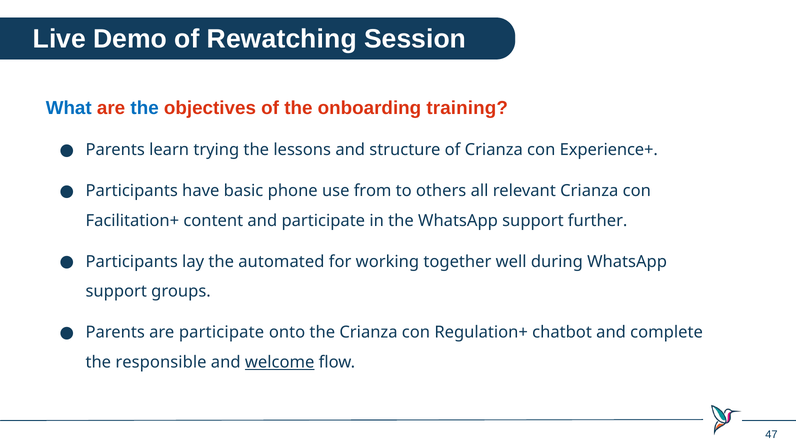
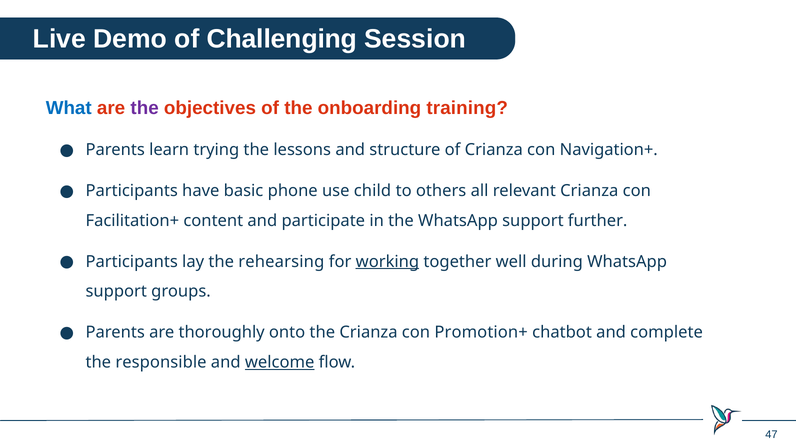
Rewatching: Rewatching -> Challenging
the at (145, 108) colour: blue -> purple
Experience+: Experience+ -> Navigation+
from: from -> child
automated: automated -> rehearsing
working underline: none -> present
are participate: participate -> thoroughly
Regulation+: Regulation+ -> Promotion+
